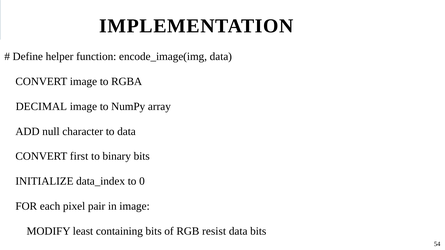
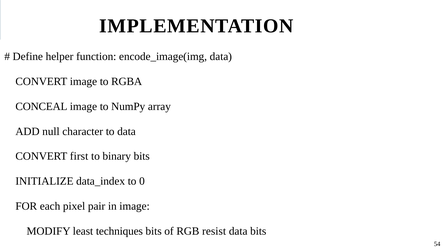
DECIMAL: DECIMAL -> CONCEAL
containing: containing -> techniques
